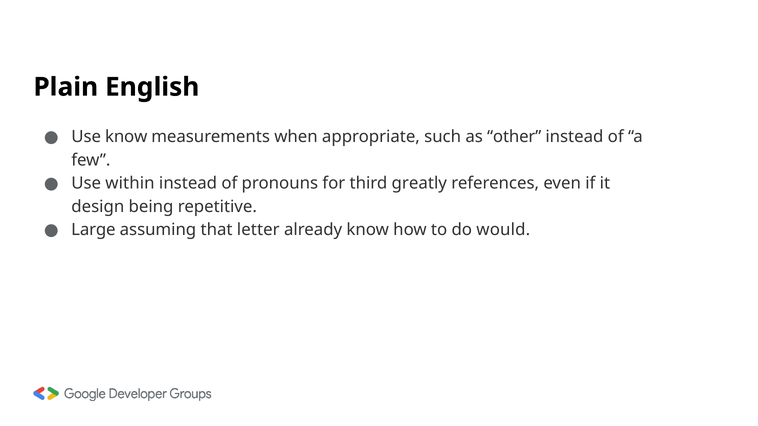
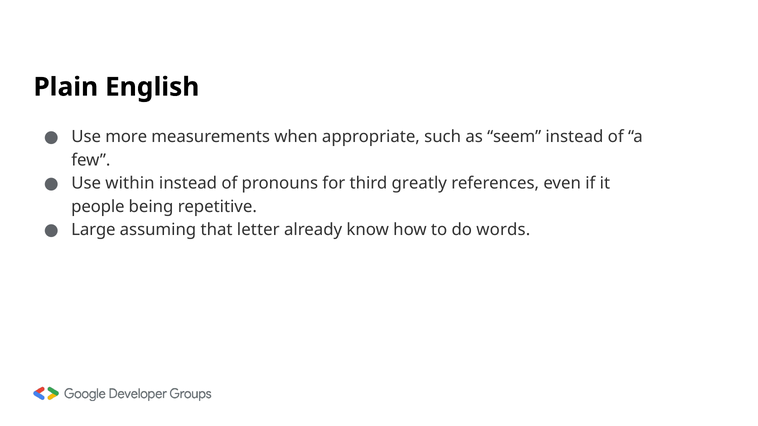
Use know: know -> more
other: other -> seem
design: design -> people
would: would -> words
